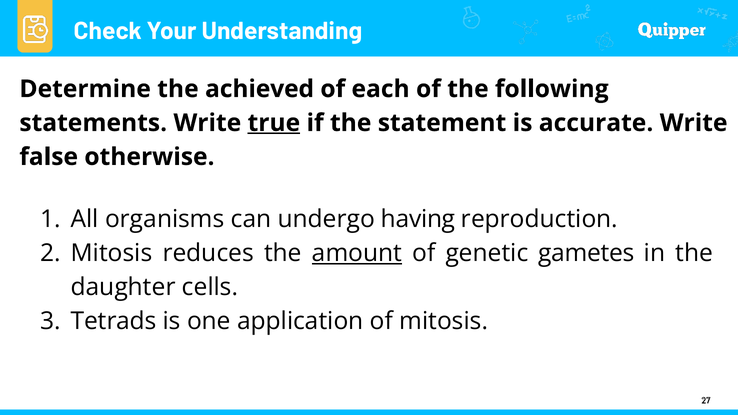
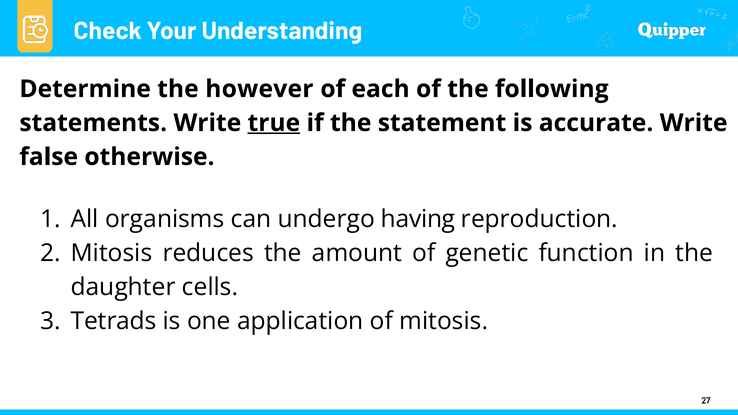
achieved: achieved -> however
amount underline: present -> none
gametes: gametes -> function
